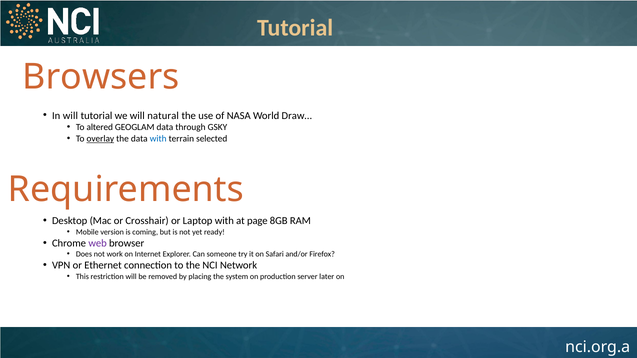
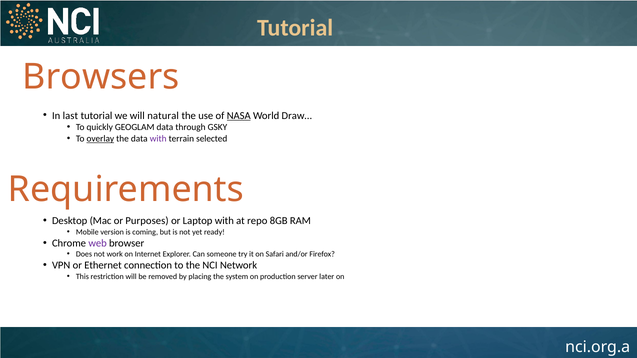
In will: will -> last
NASA underline: none -> present
altered: altered -> quickly
with at (158, 139) colour: blue -> purple
Crosshair: Crosshair -> Purposes
page: page -> repo
